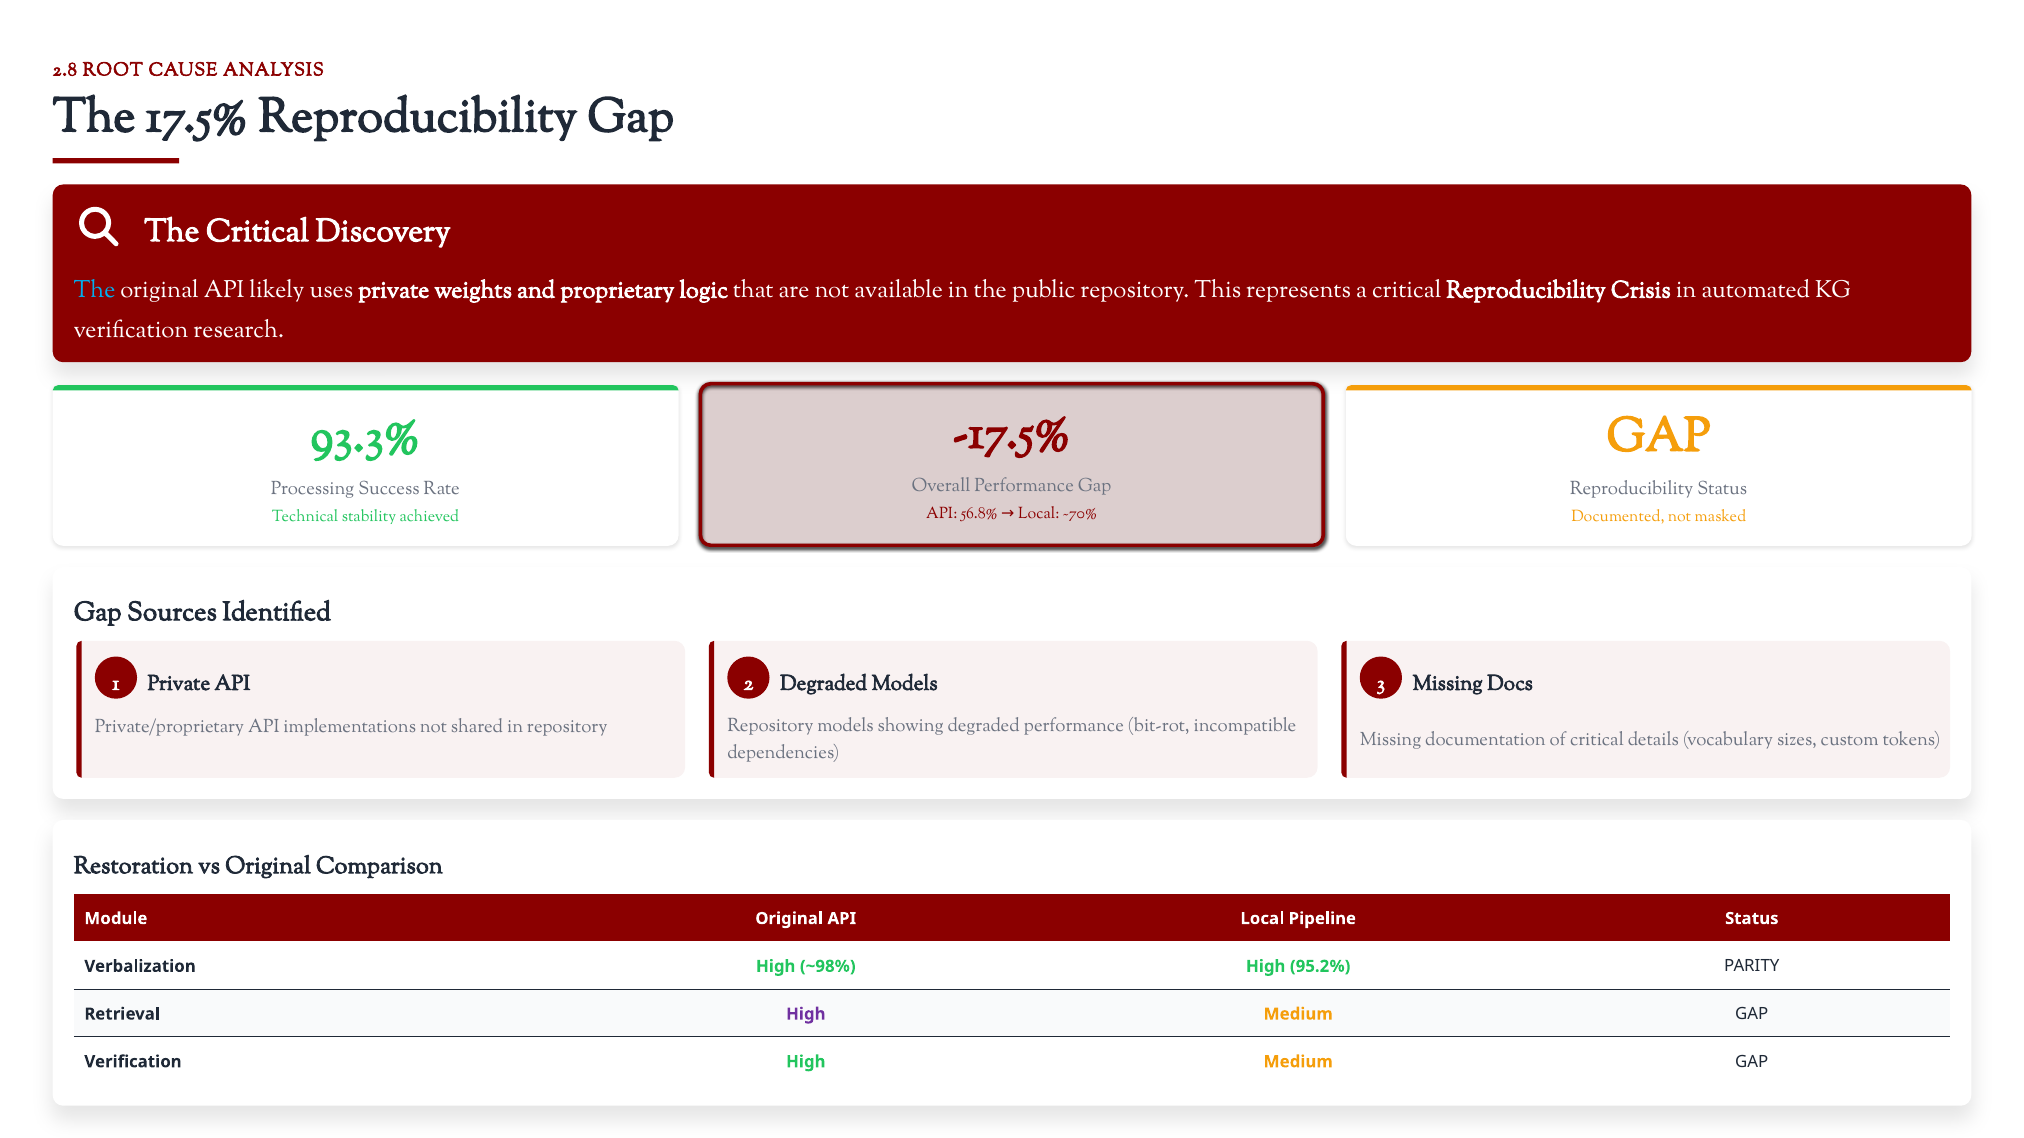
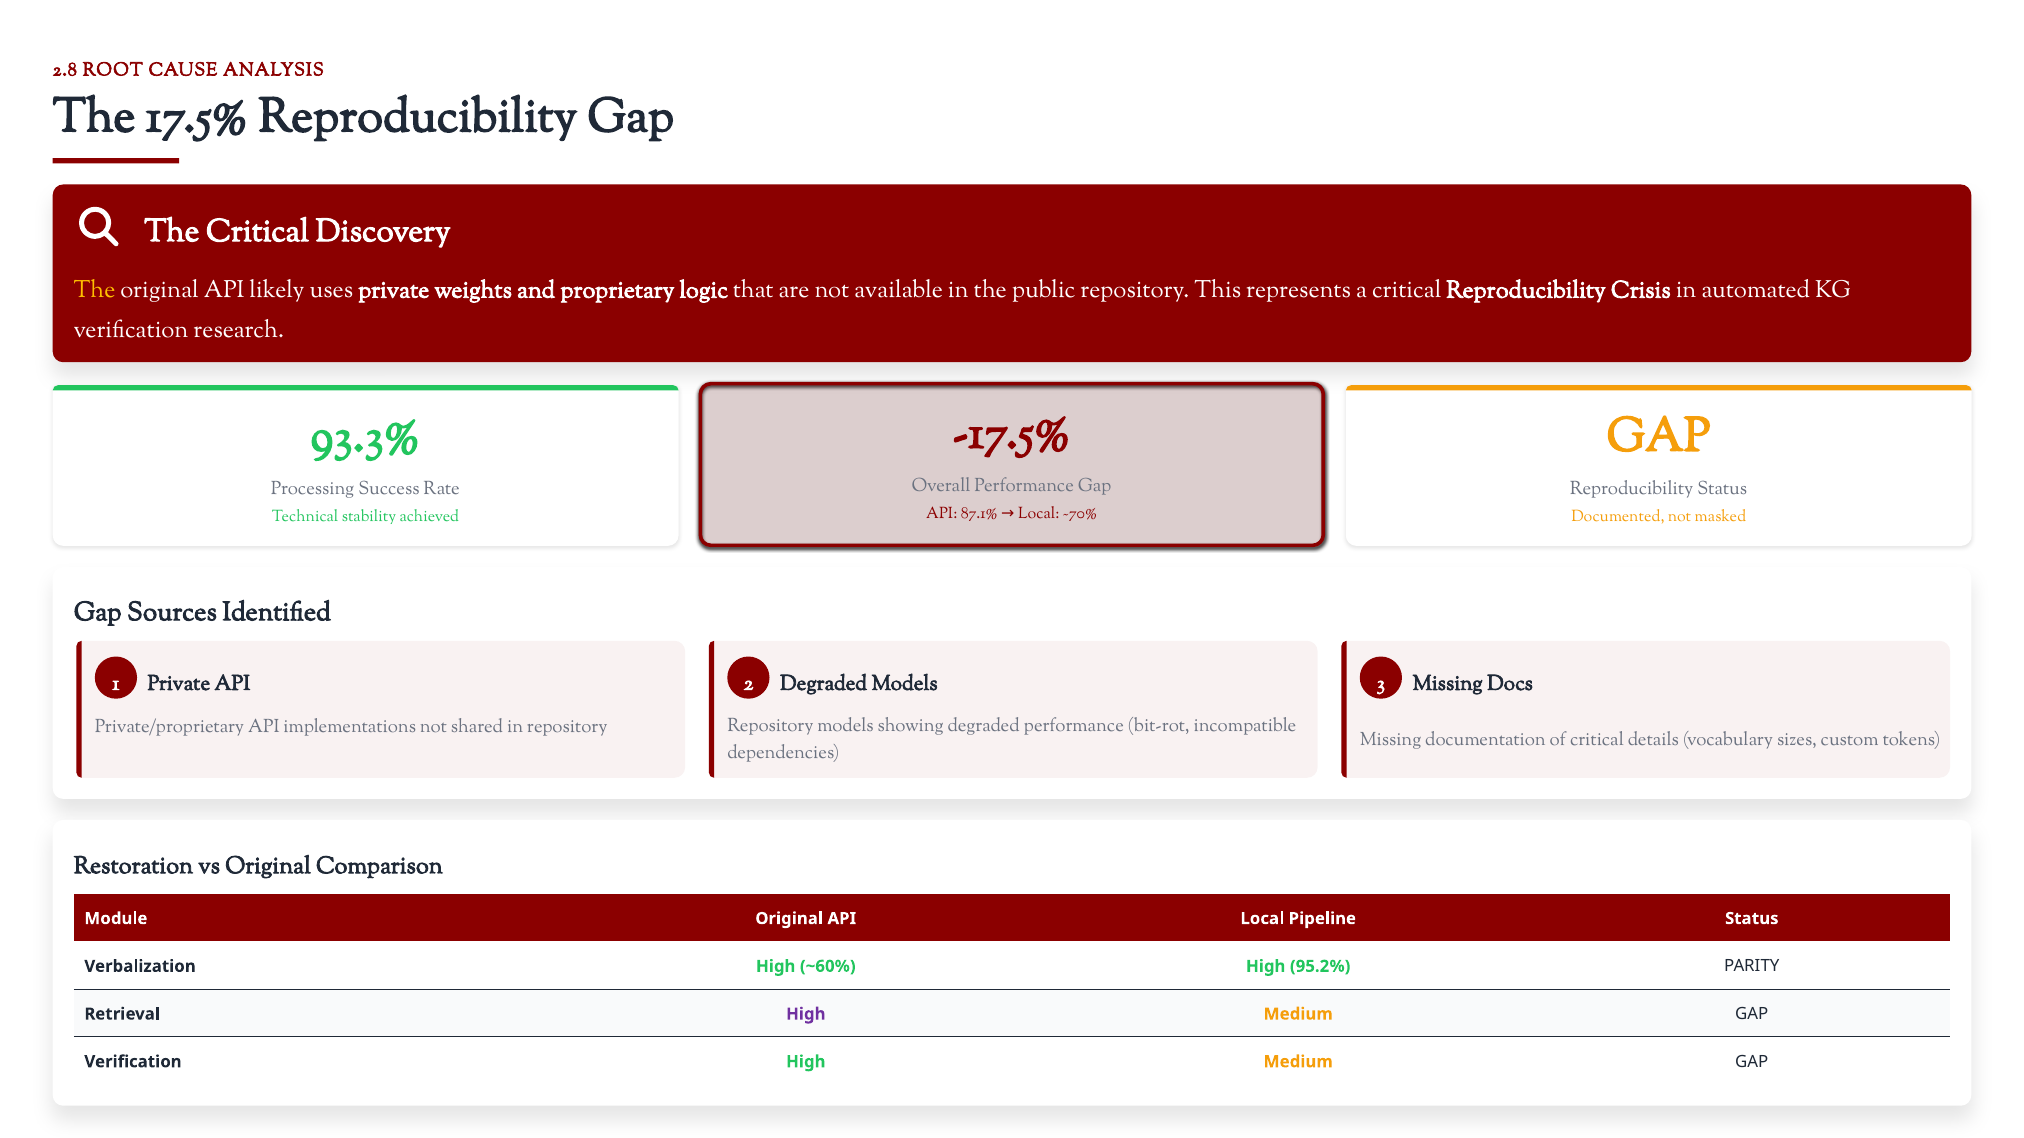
The at (95, 290) colour: light blue -> yellow
56.8%: 56.8% -> 87.1%
~98%: ~98% -> ~60%
